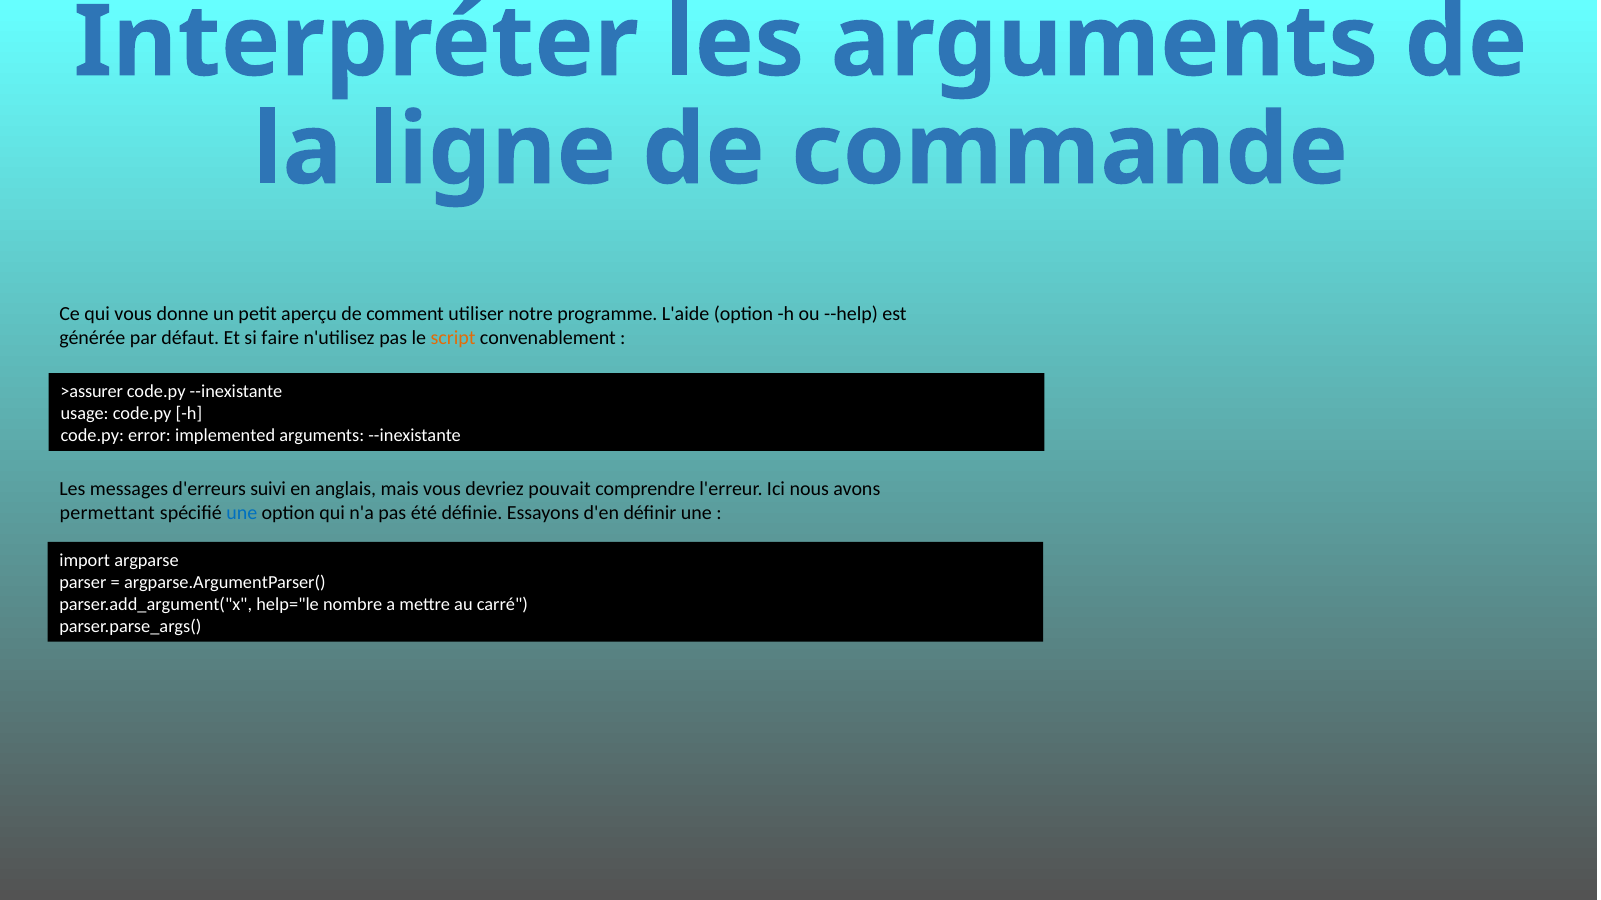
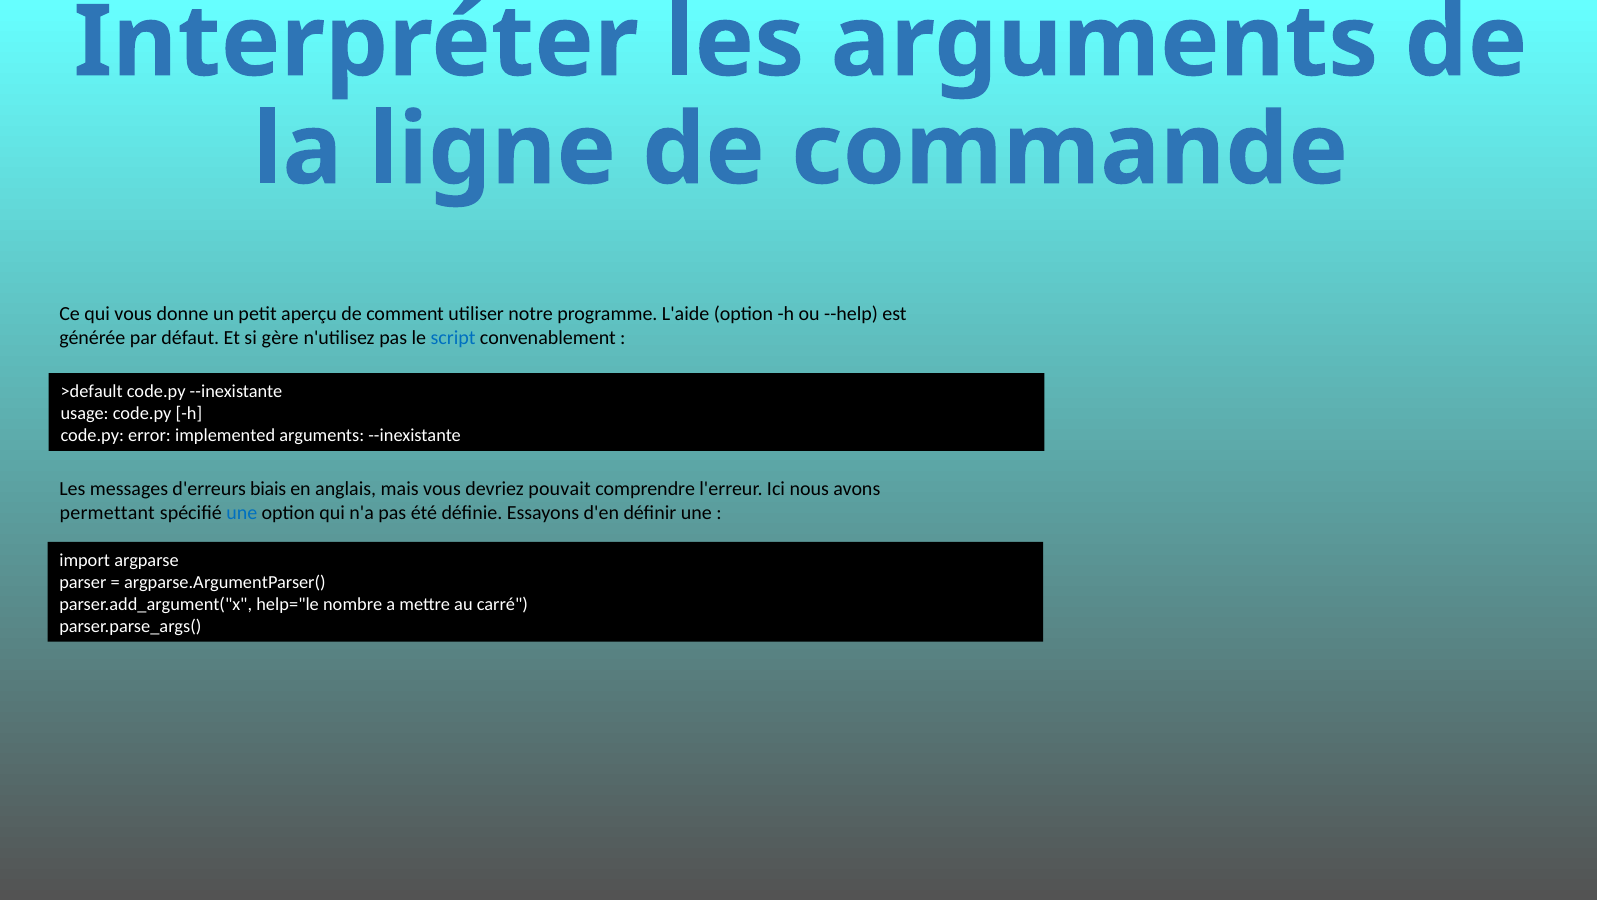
faire: faire -> gère
script colour: orange -> blue
>assurer: >assurer -> >default
suivi: suivi -> biais
